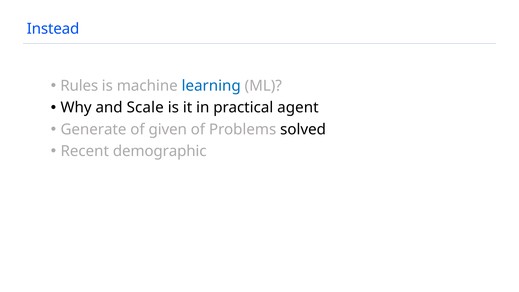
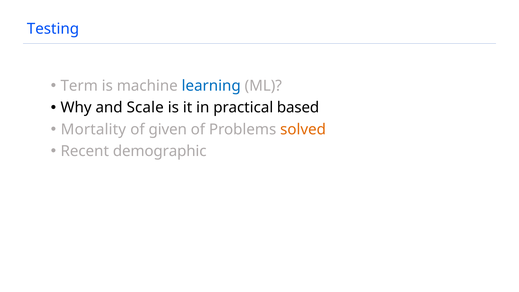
Instead: Instead -> Testing
Rules: Rules -> Term
agent: agent -> based
Generate: Generate -> Mortality
solved colour: black -> orange
